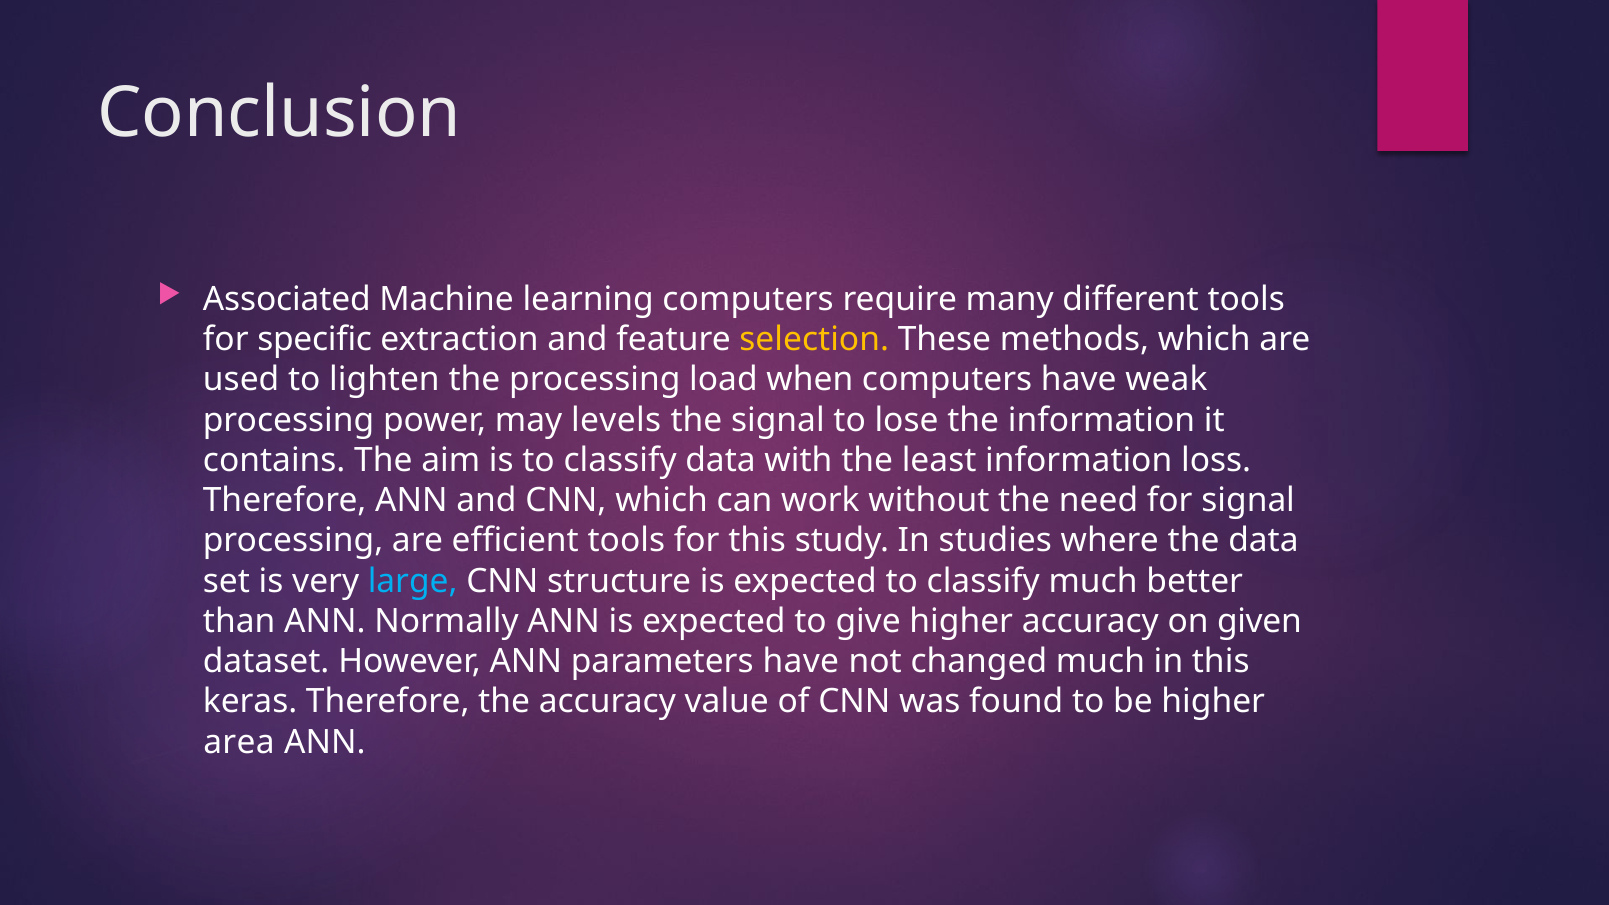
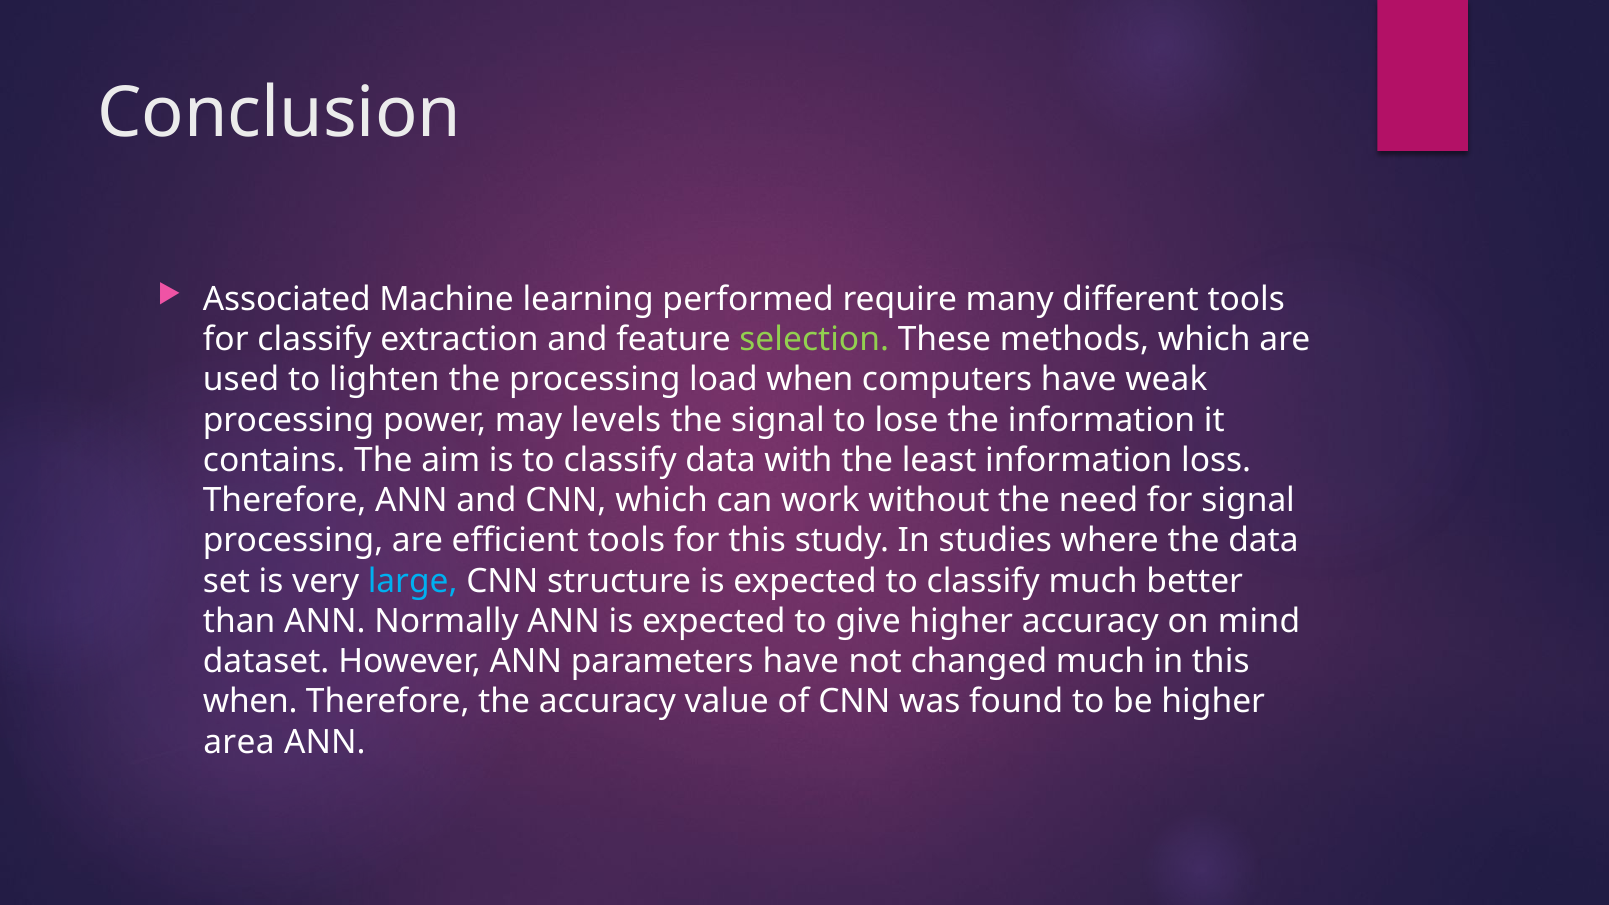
learning computers: computers -> performed
for specific: specific -> classify
selection colour: yellow -> light green
given: given -> mind
keras at (250, 702): keras -> when
